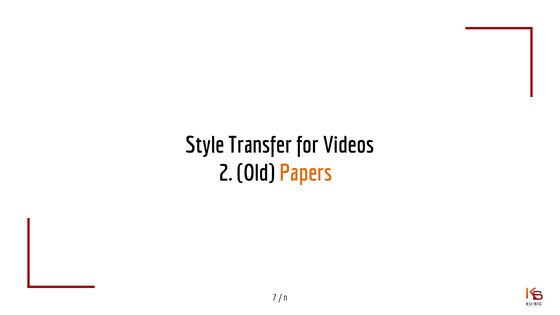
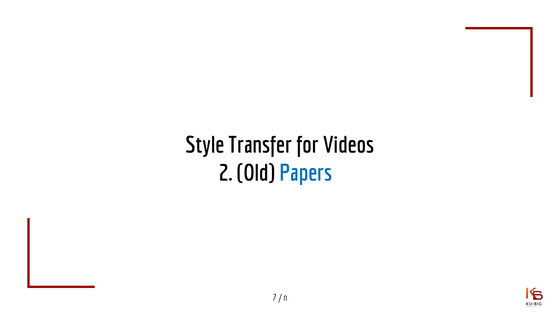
Papers colour: orange -> blue
